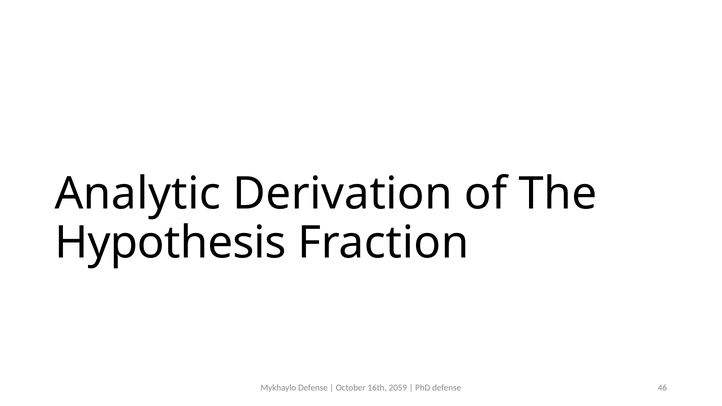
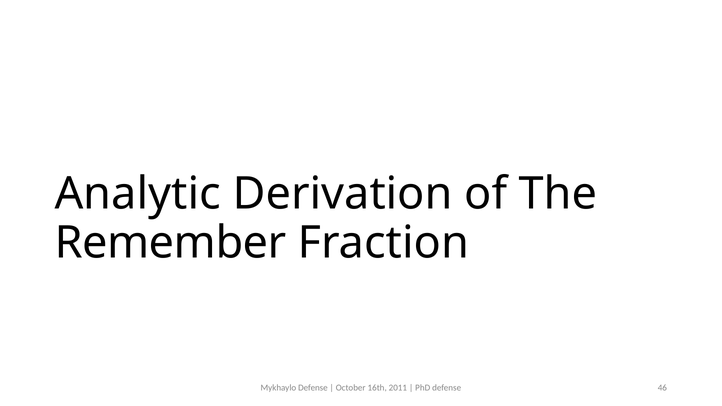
Hypothesis: Hypothesis -> Remember
2059: 2059 -> 2011
